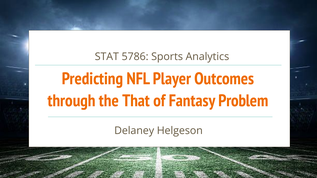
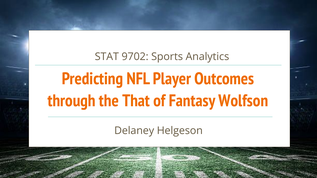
5786: 5786 -> 9702
Problem: Problem -> Wolfson
